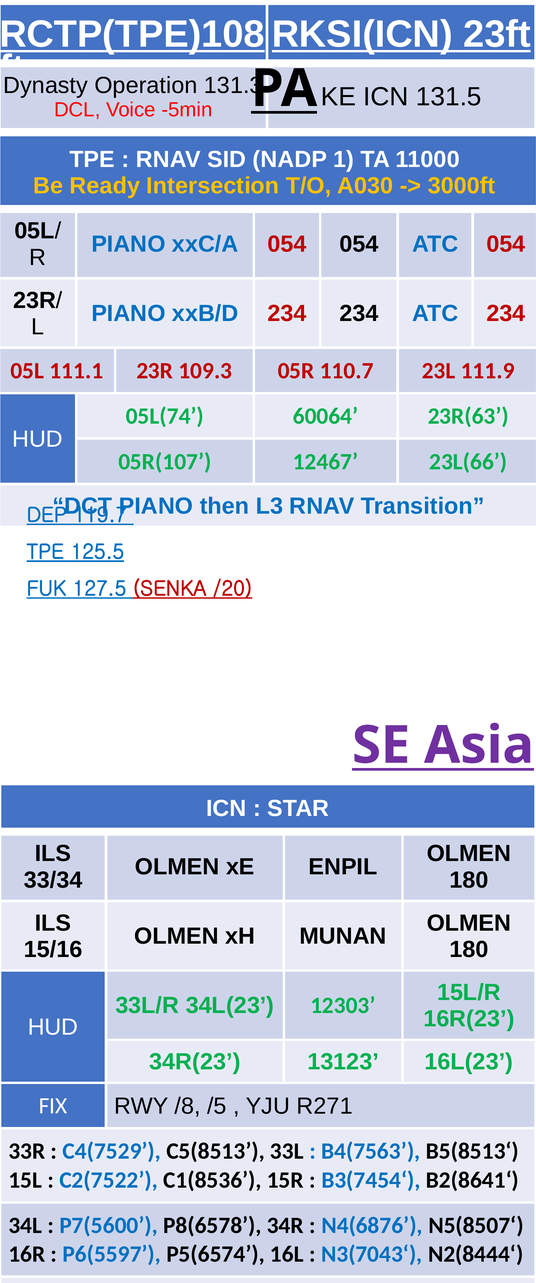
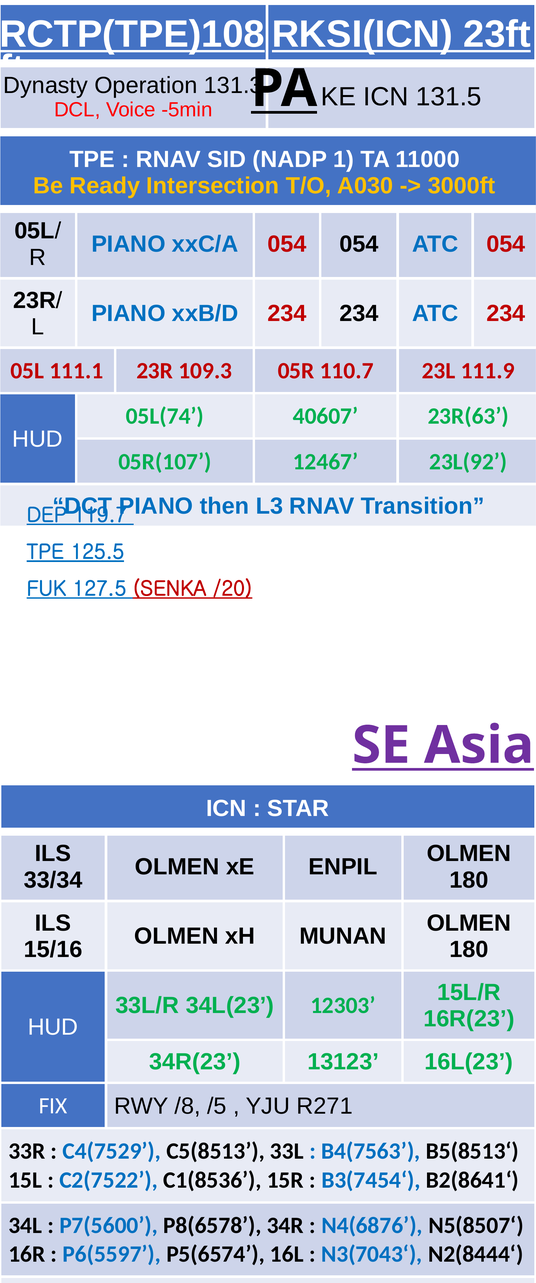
60064: 60064 -> 40607
23L(66: 23L(66 -> 23L(92
